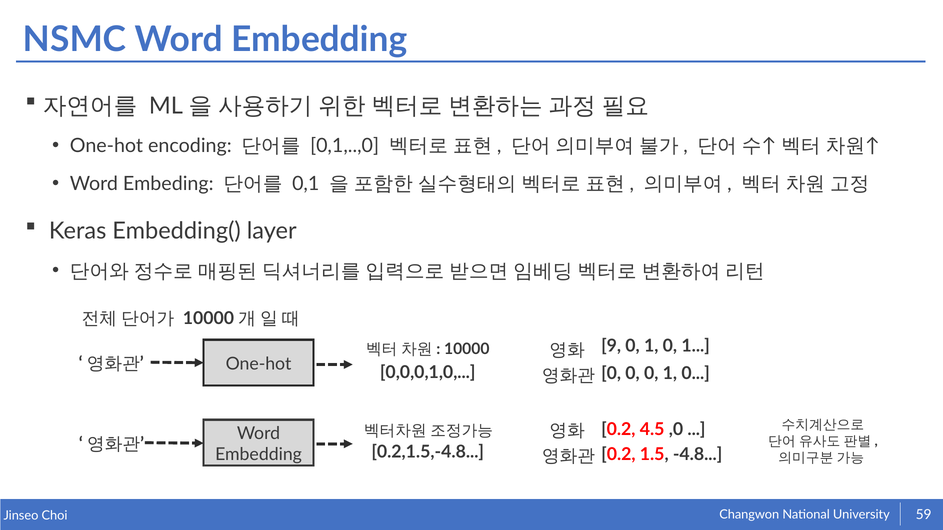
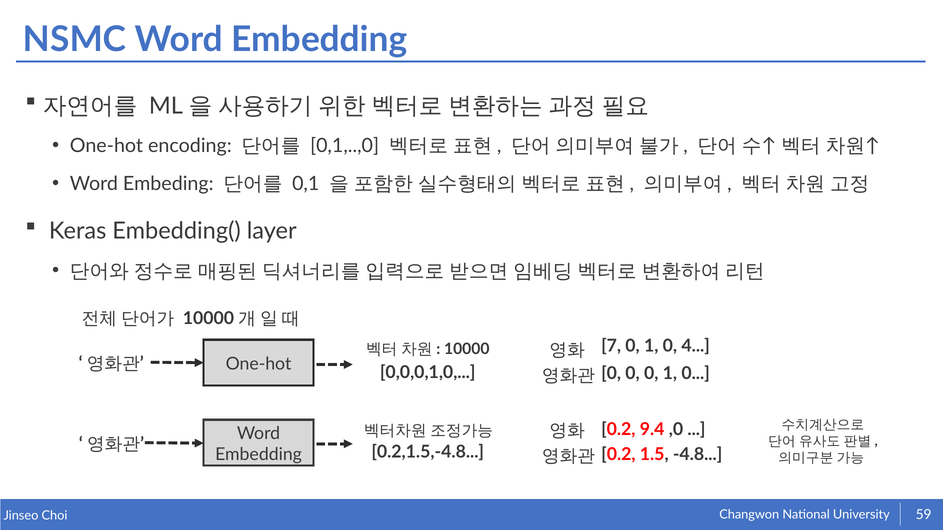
9: 9 -> 7
1 0 1: 1 -> 4
4.5: 4.5 -> 9.4
